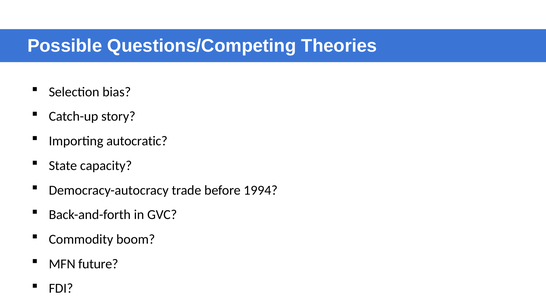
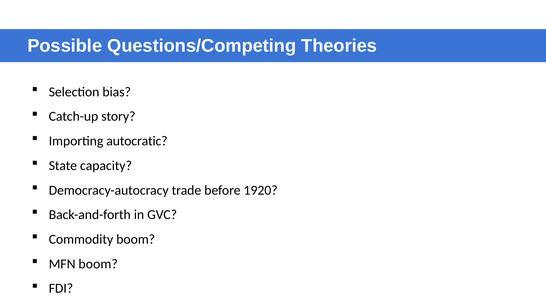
1994: 1994 -> 1920
MFN future: future -> boom
